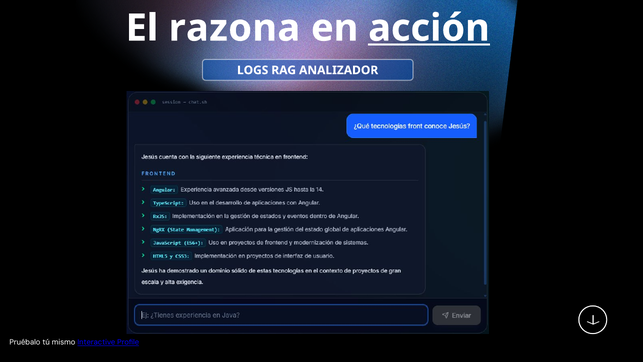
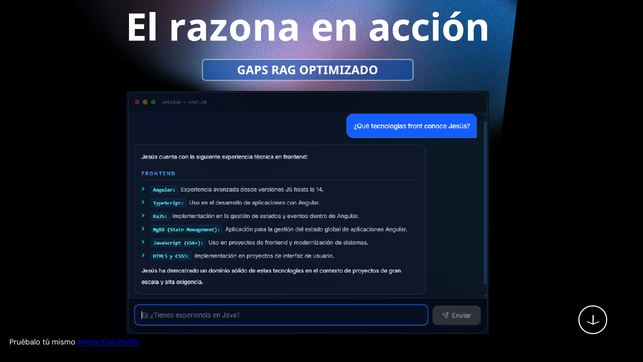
acción underline: present -> none
LOGS: LOGS -> GAPS
ANALIZADOR: ANALIZADOR -> OPTIMIZADO
